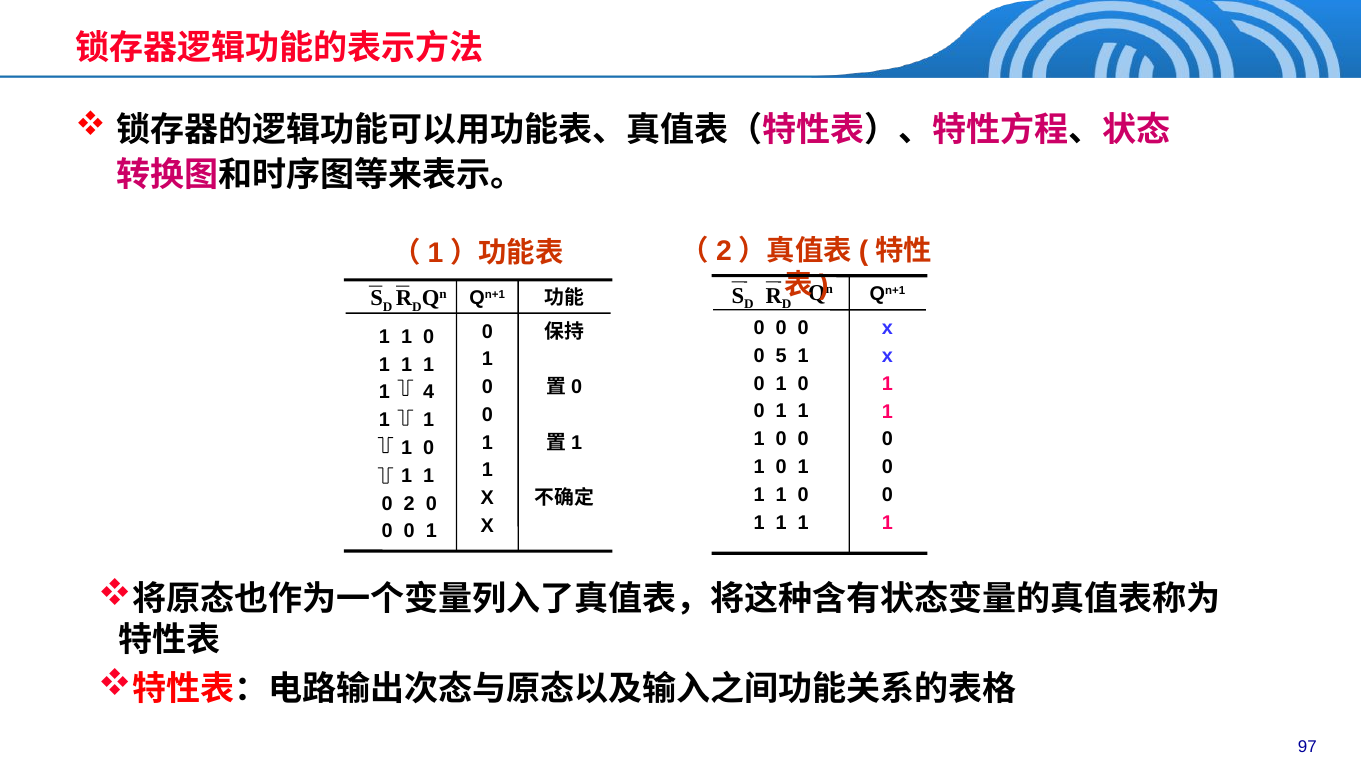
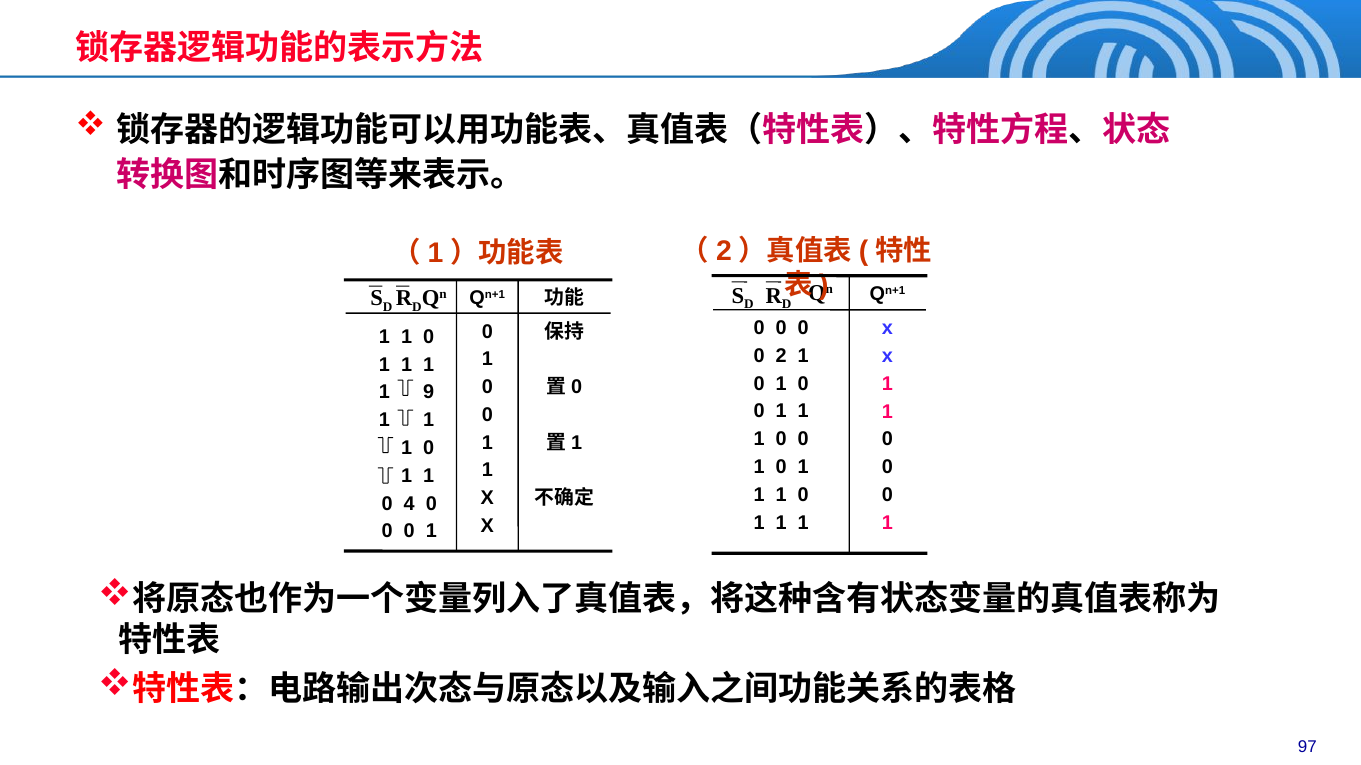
5: 5 -> 2
4: 4 -> 9
2: 2 -> 4
